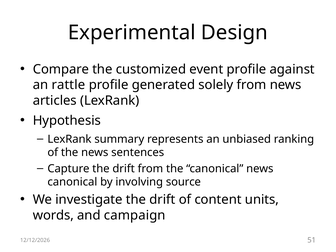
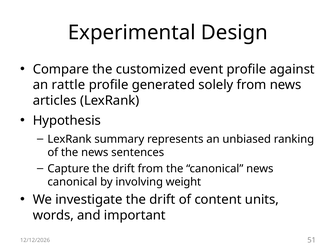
source: source -> weight
campaign: campaign -> important
